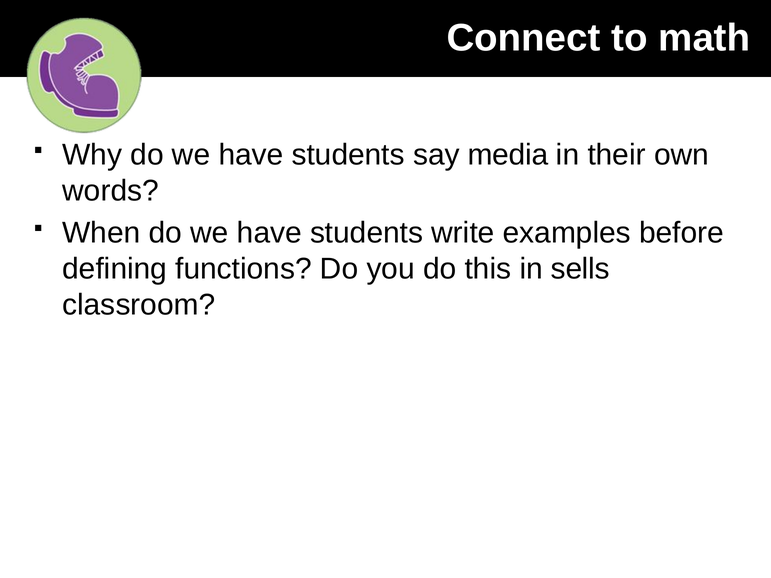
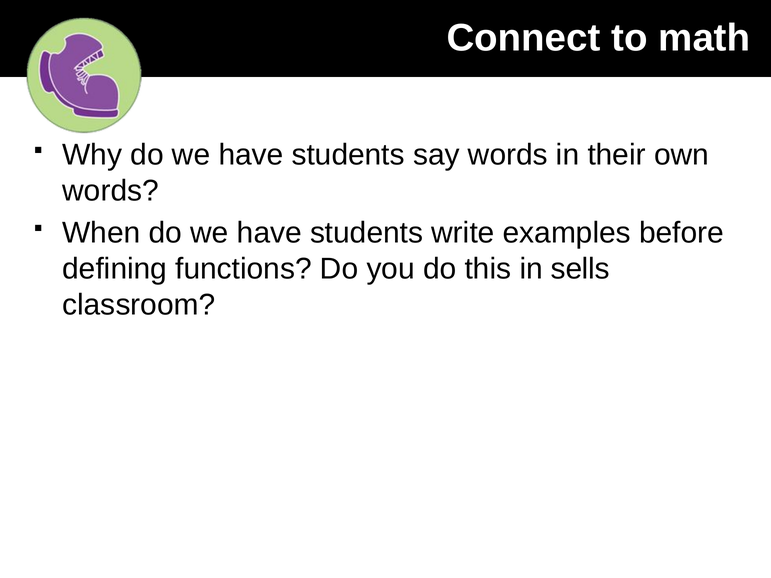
say media: media -> words
